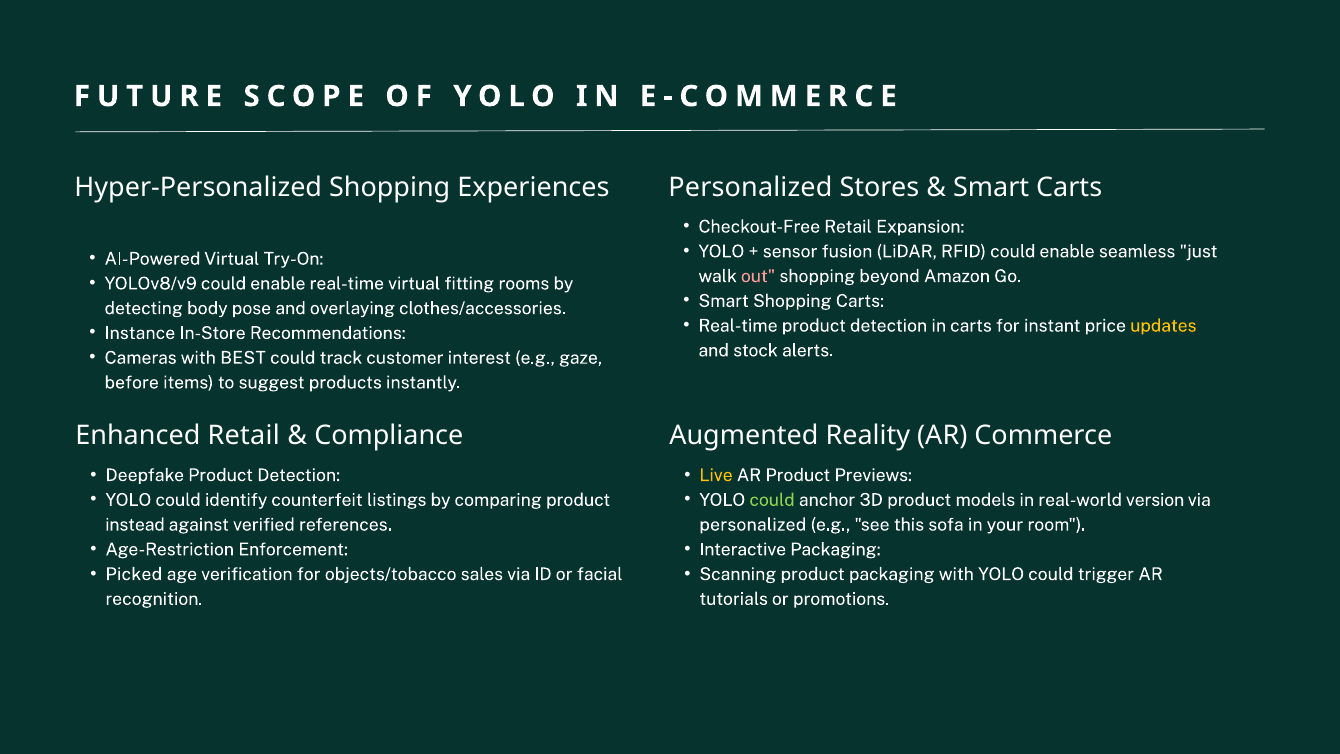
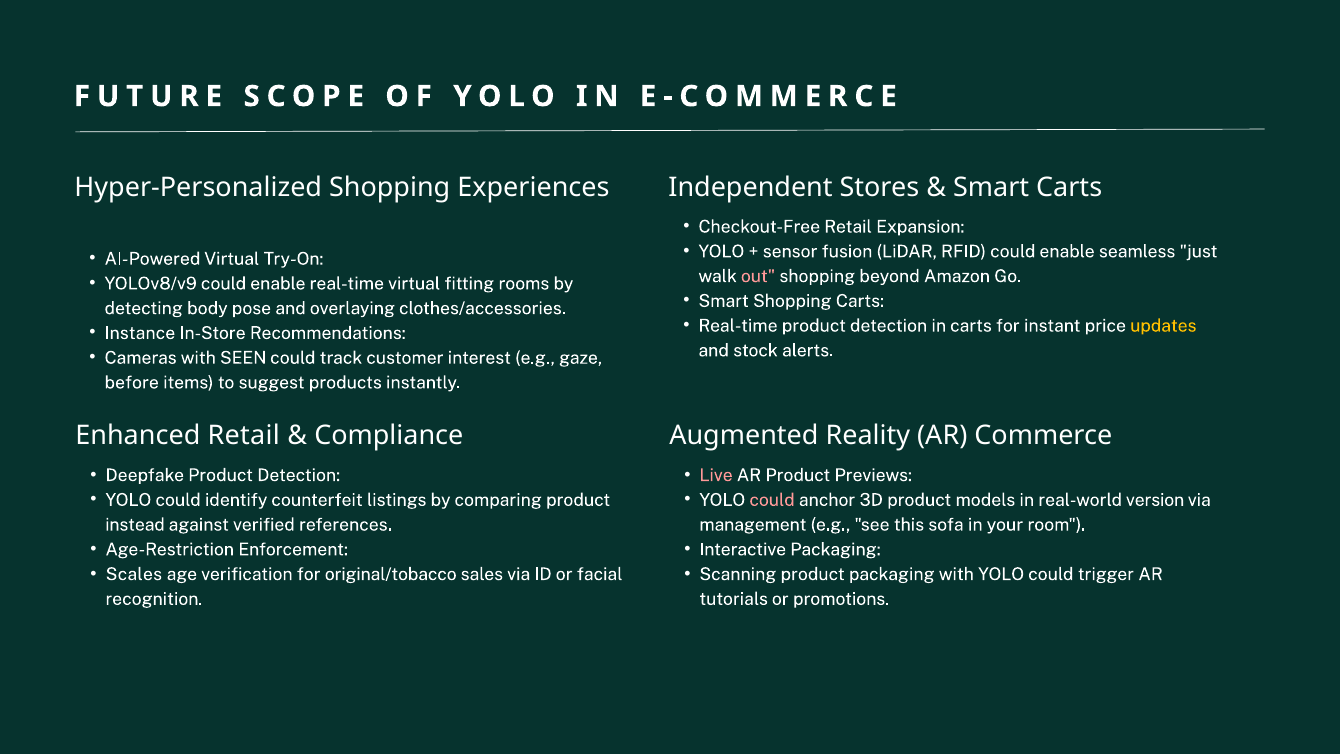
Personalized at (750, 188): Personalized -> Independent
BEST: BEST -> SEEN
Live colour: yellow -> pink
could at (772, 500) colour: light green -> pink
personalized at (753, 525): personalized -> management
Picked: Picked -> Scales
objects/tobacco: objects/tobacco -> original/tobacco
